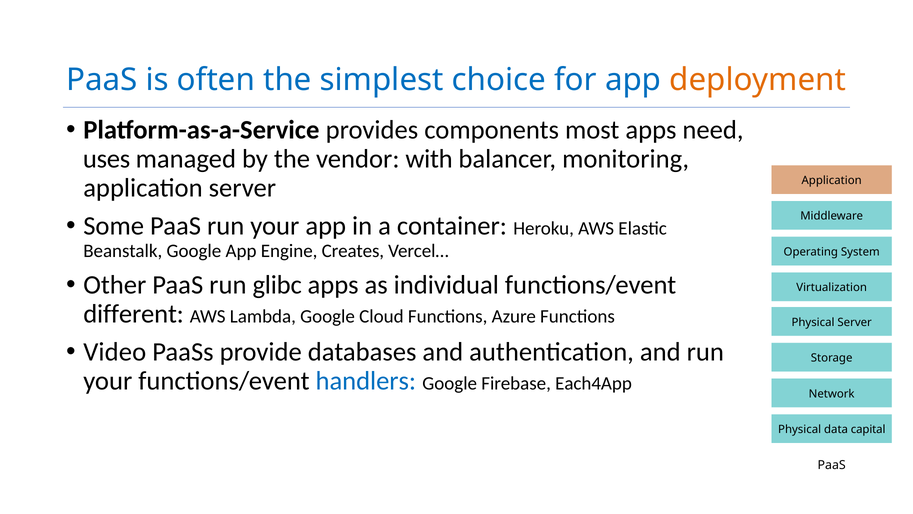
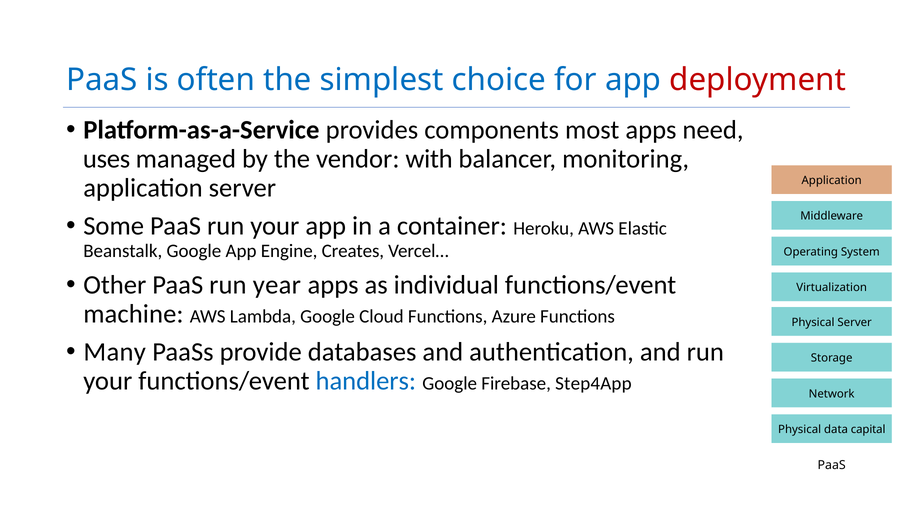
deployment colour: orange -> red
glibc: glibc -> year
different: different -> machine
Video: Video -> Many
Each4App: Each4App -> Step4App
